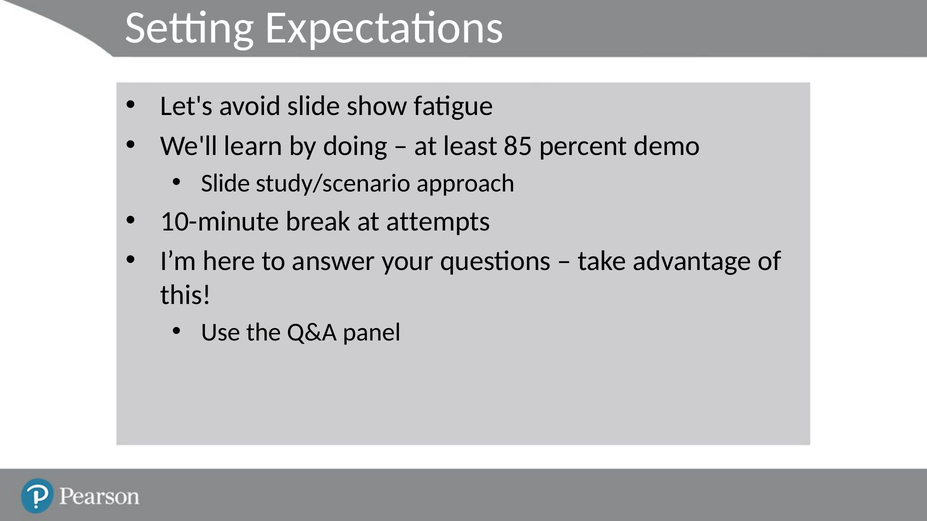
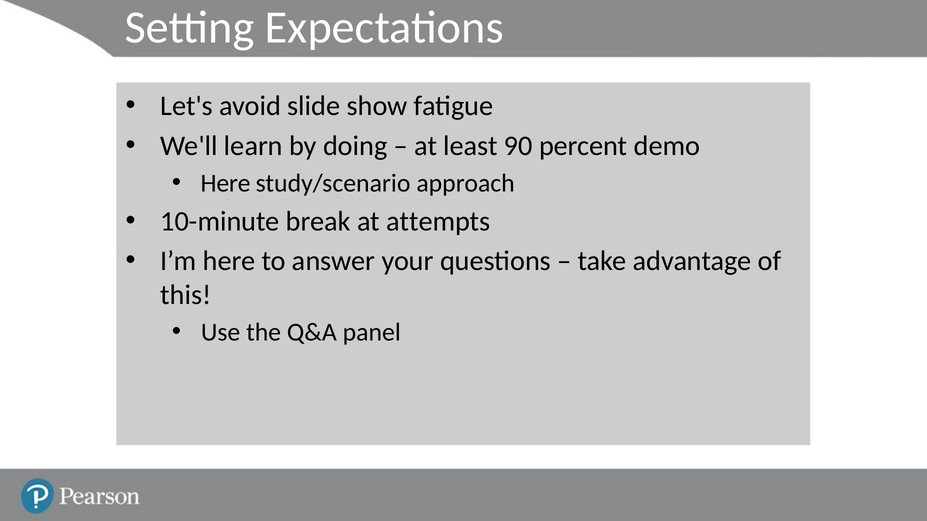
85: 85 -> 90
Slide at (225, 183): Slide -> Here
